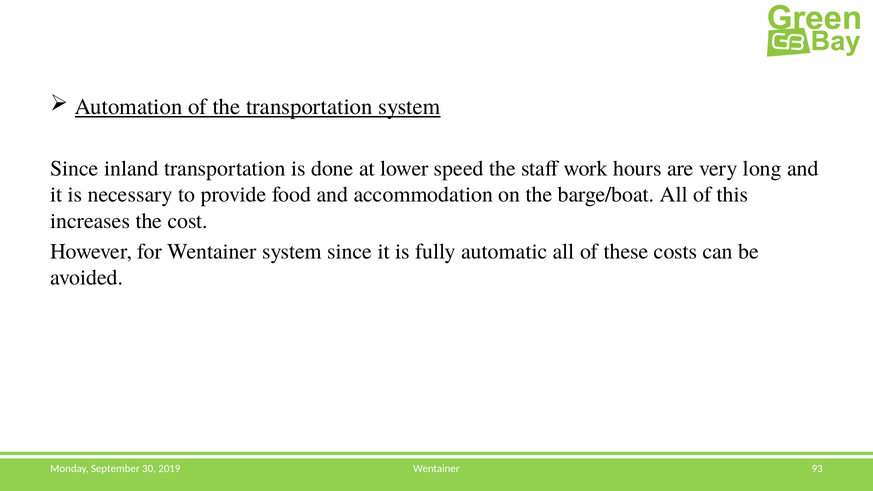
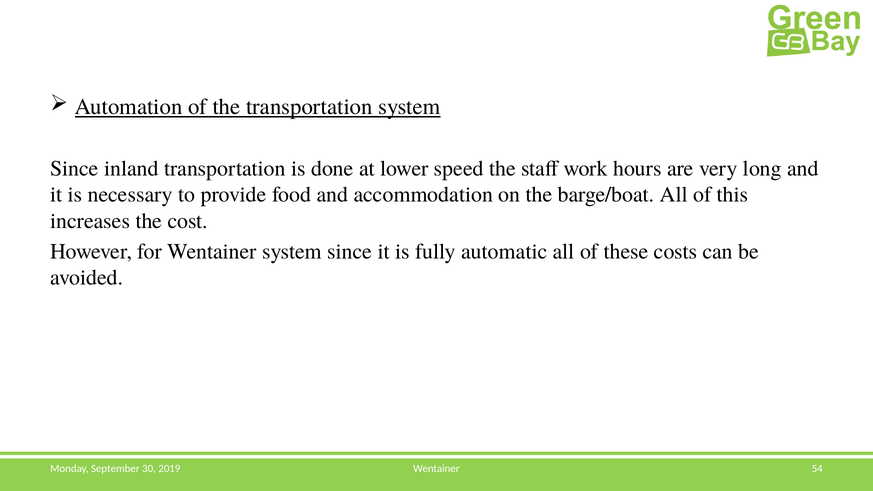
93: 93 -> 54
